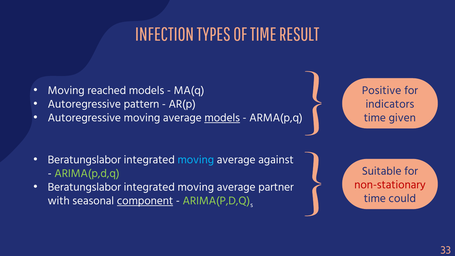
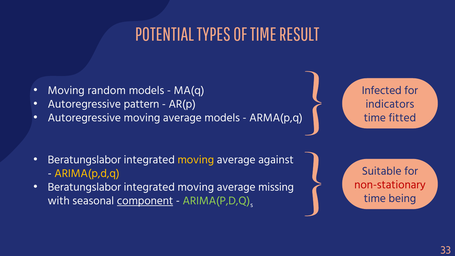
INFECTION: INFECTION -> POTENTIAL
reached: reached -> random
Positive: Positive -> Infected
models at (222, 118) underline: present -> none
given: given -> fitted
moving at (196, 160) colour: light blue -> yellow
ARIMA(p,d,q at (87, 173) colour: light green -> yellow
partner: partner -> missing
could: could -> being
